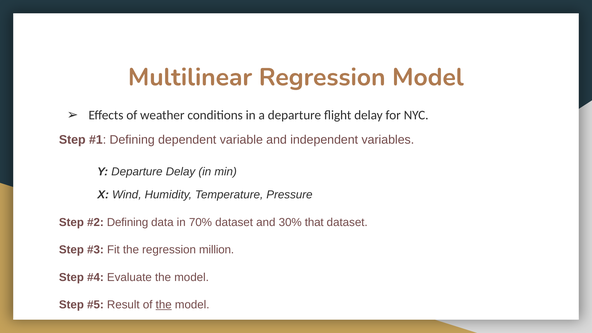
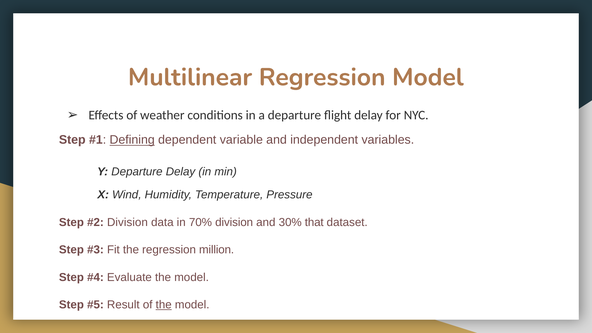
Defining at (132, 140) underline: none -> present
Defining at (128, 222): Defining -> Division
70% dataset: dataset -> division
